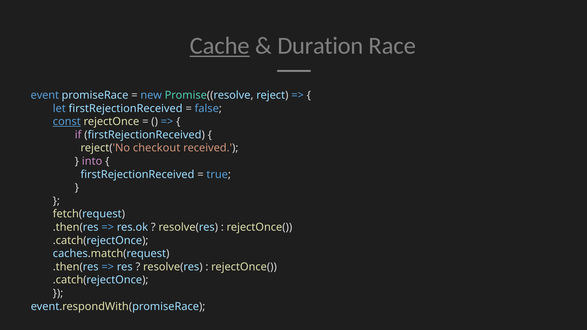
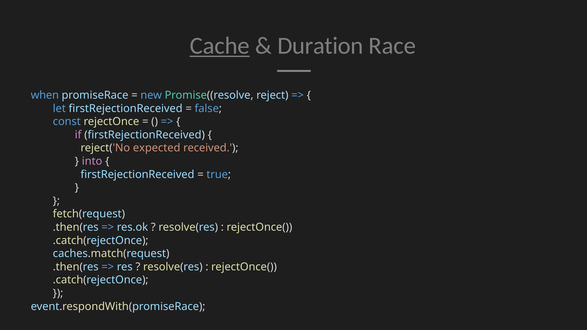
event: event -> when
const underline: present -> none
checkout: checkout -> expected
